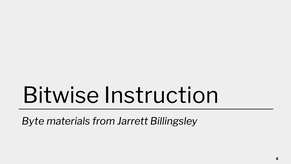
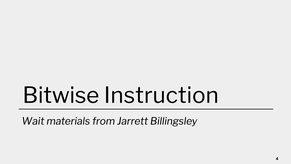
Byte: Byte -> Wait
